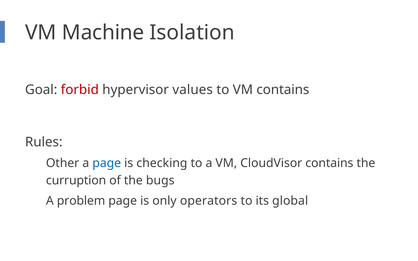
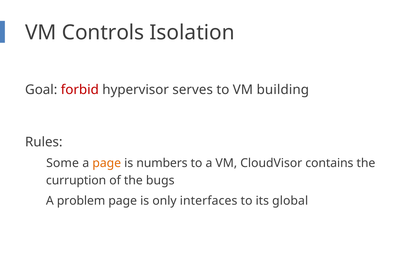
Machine: Machine -> Controls
values: values -> serves
VM contains: contains -> building
Other: Other -> Some
page at (107, 163) colour: blue -> orange
checking: checking -> numbers
operators: operators -> interfaces
